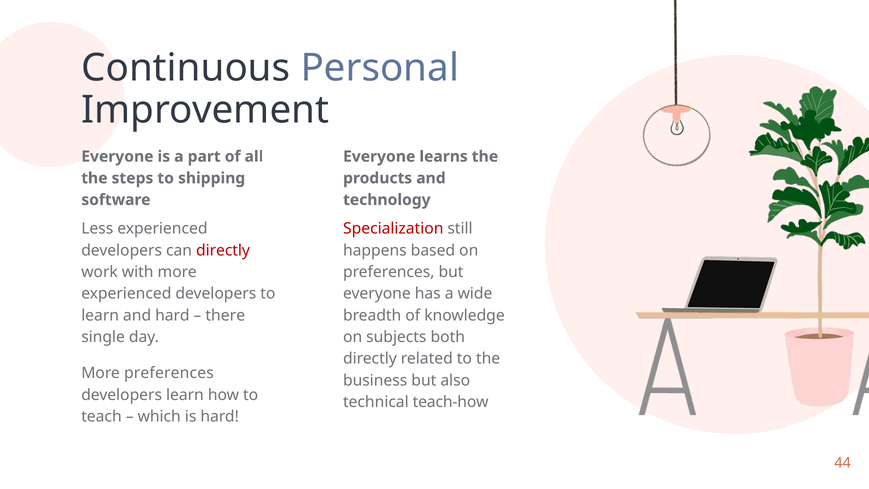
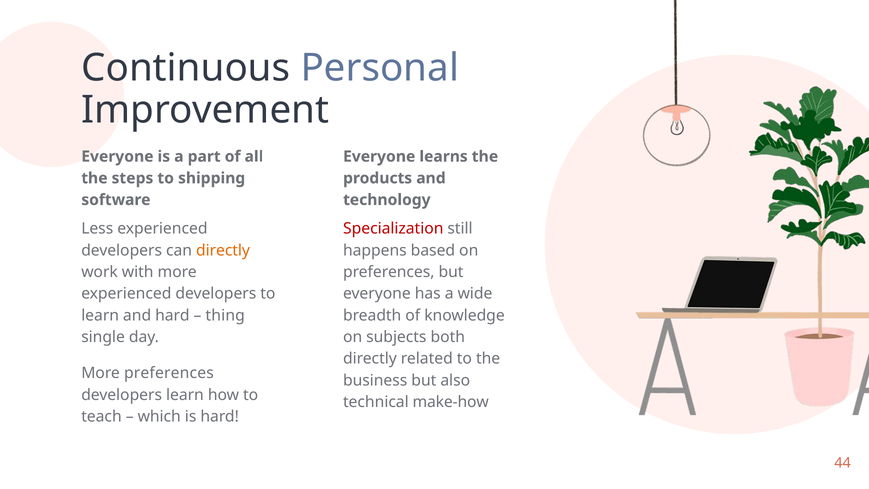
directly at (223, 250) colour: red -> orange
there: there -> thing
teach-how: teach-how -> make-how
